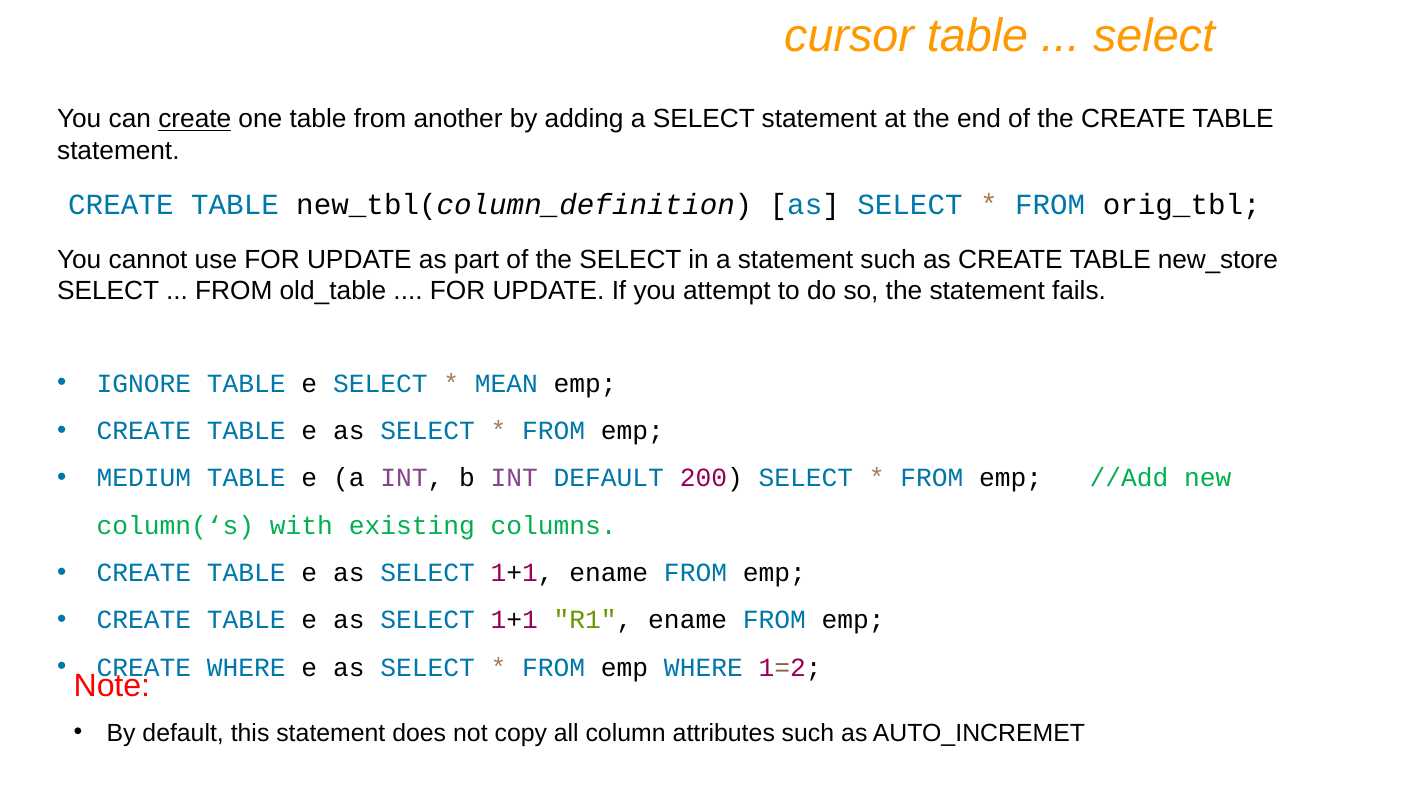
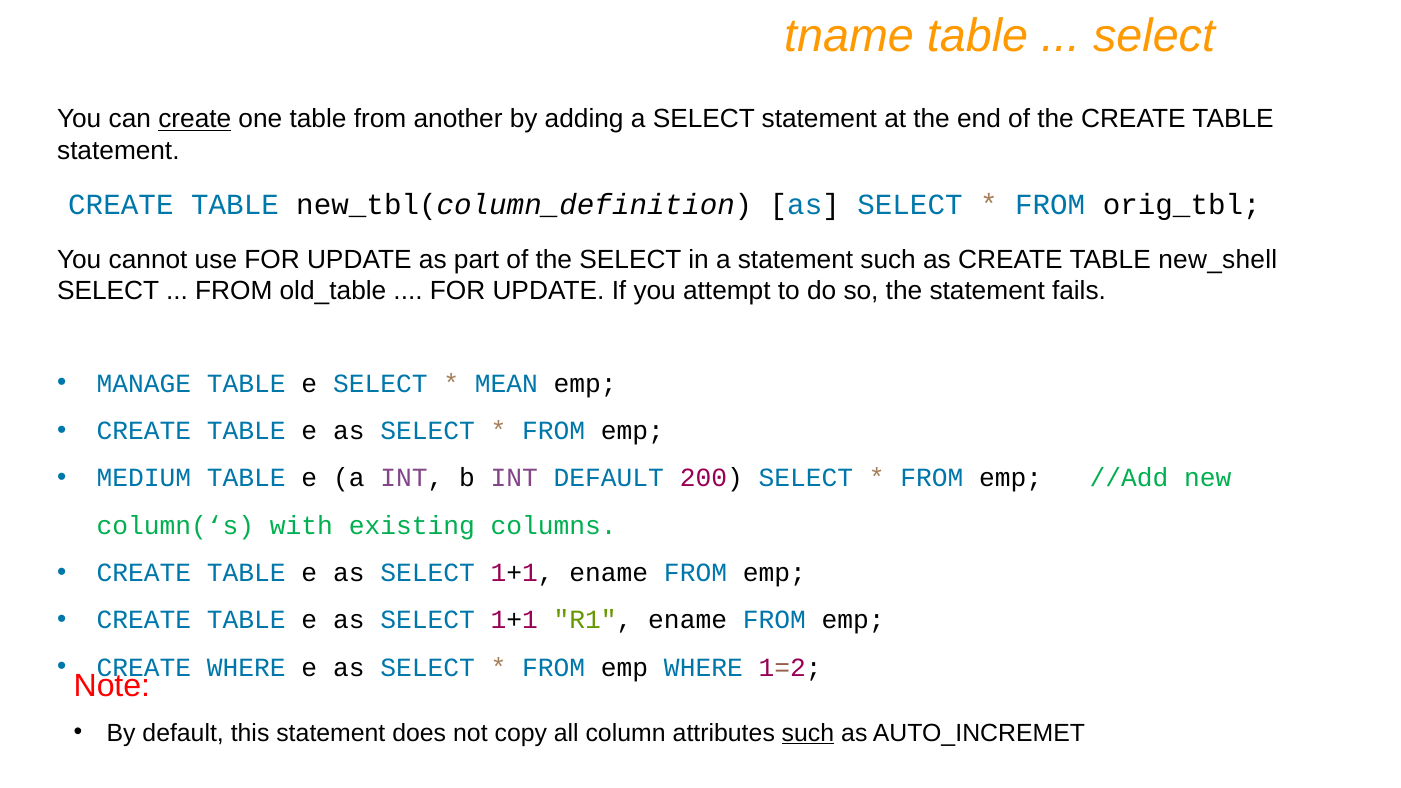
cursor: cursor -> tname
new_store: new_store -> new_shell
IGNORE: IGNORE -> MANAGE
such at (808, 733) underline: none -> present
